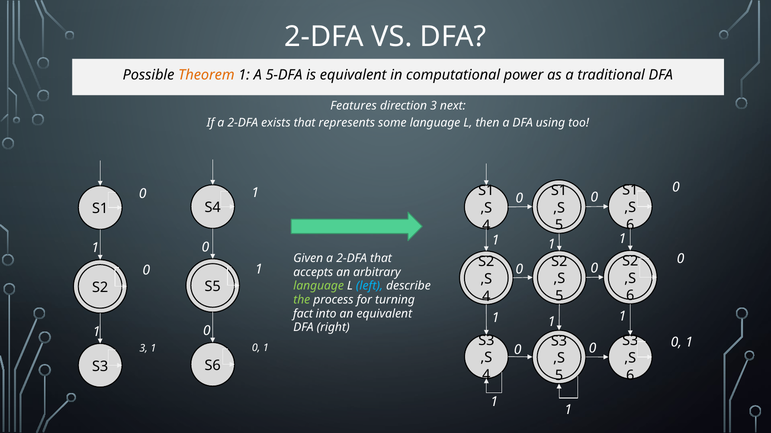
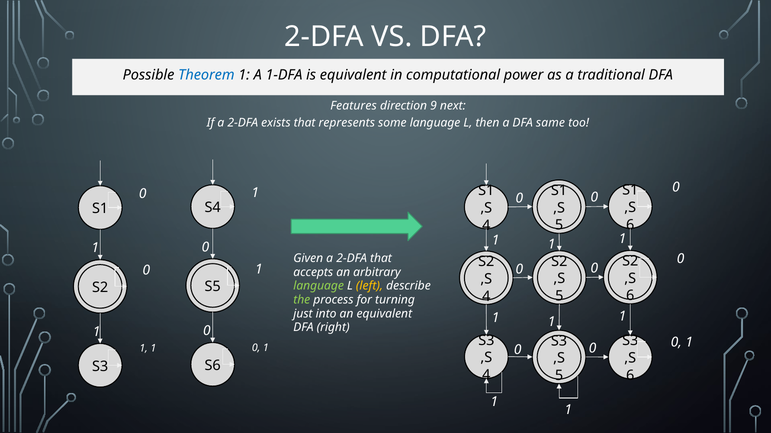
Theorem colour: orange -> blue
5-DFA: 5-DFA -> 1-DFA
direction 3: 3 -> 9
using: using -> same
left colour: light blue -> yellow
fact: fact -> just
3 at (144, 349): 3 -> 1
